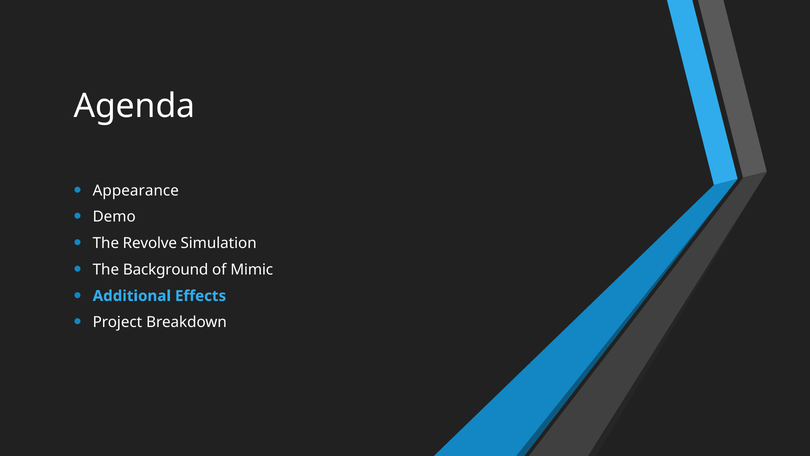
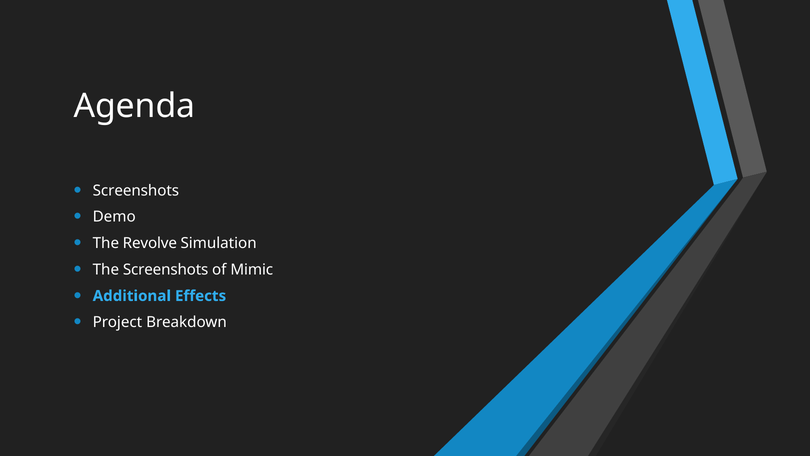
Appearance at (136, 190): Appearance -> Screenshots
The Background: Background -> Screenshots
